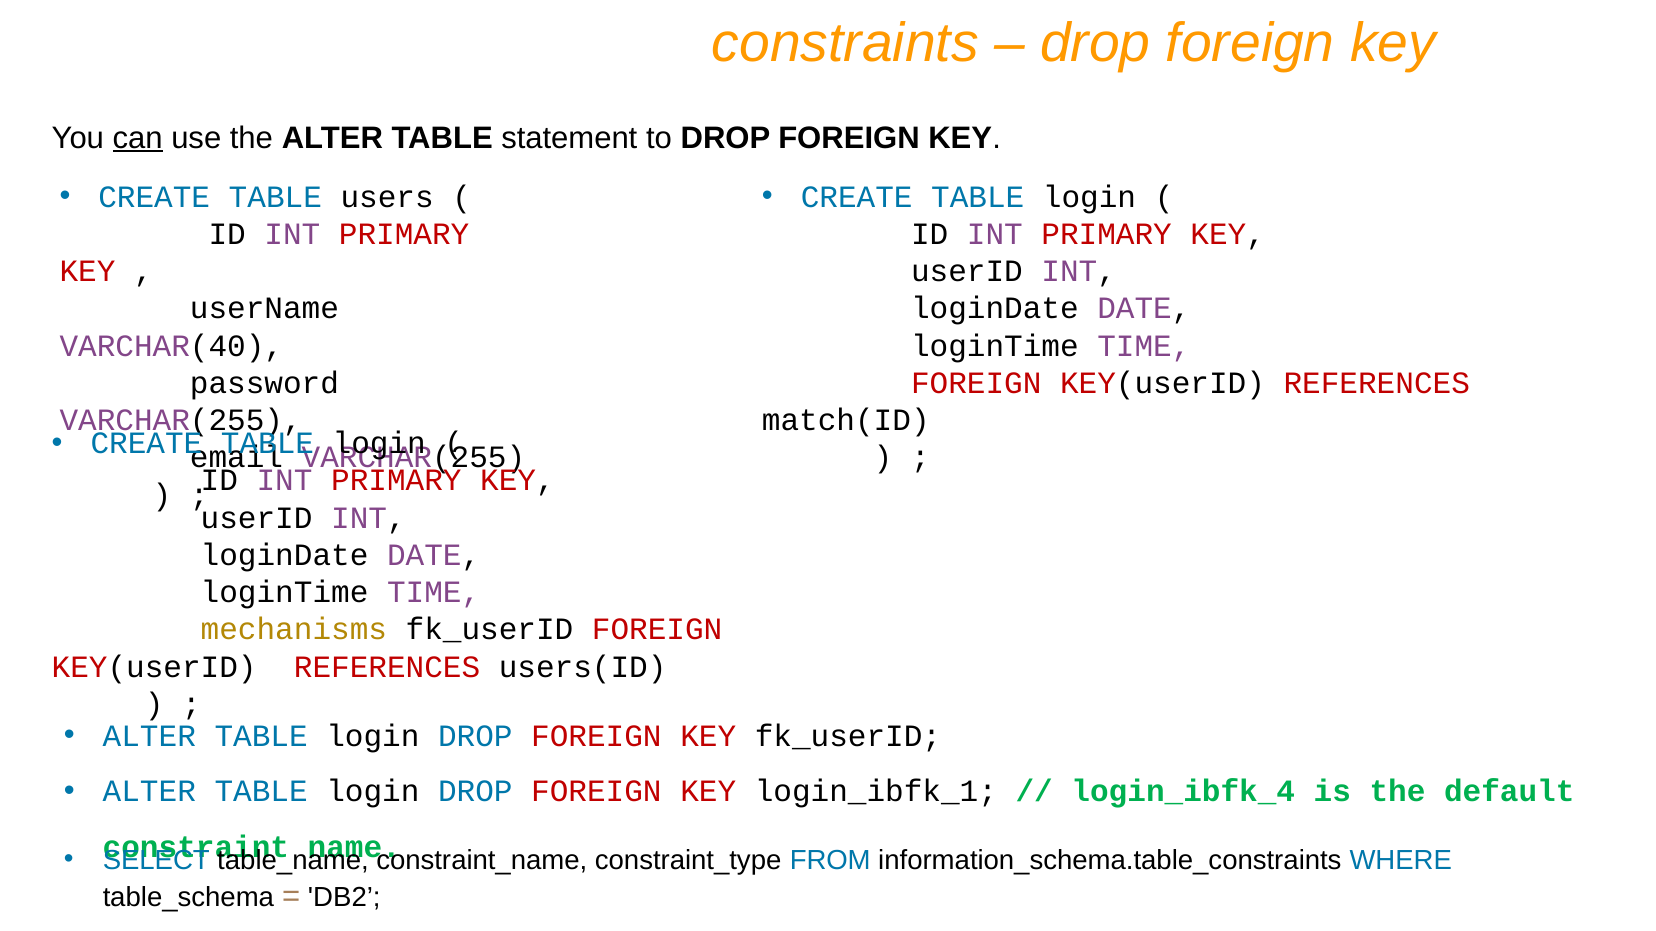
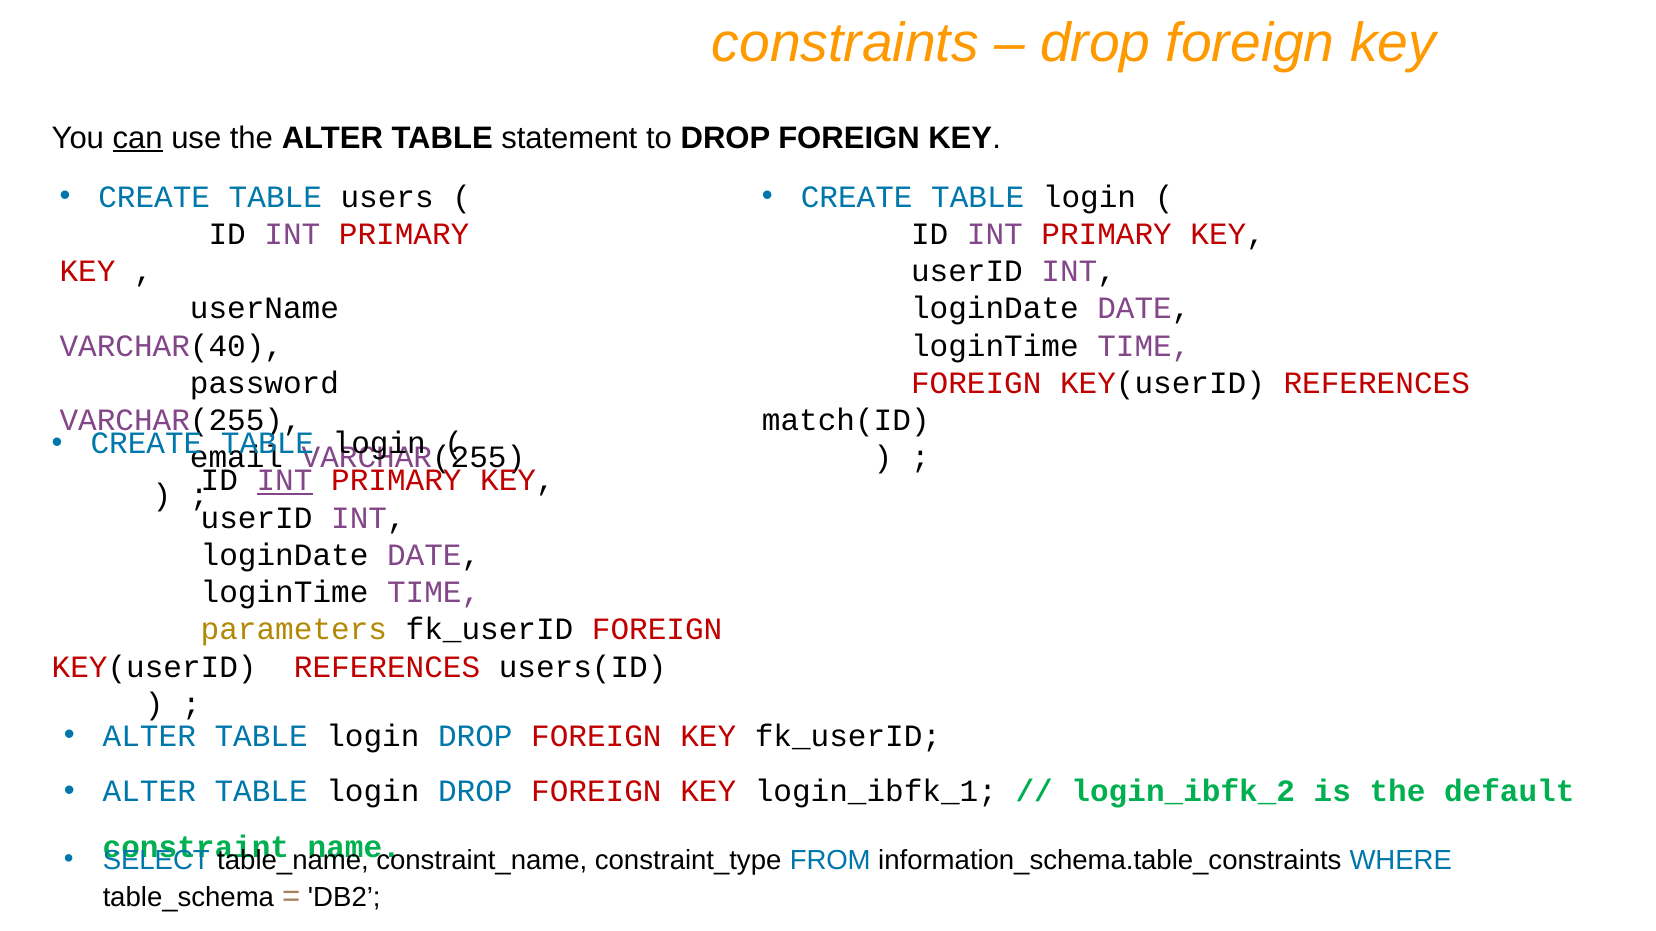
INT at (285, 481) underline: none -> present
mechanisms: mechanisms -> parameters
login_ibfk_4: login_ibfk_4 -> login_ibfk_2
